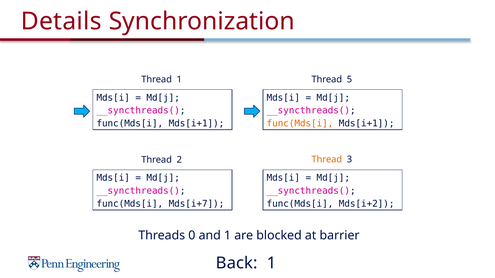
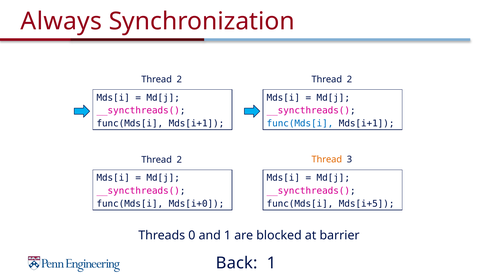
Details: Details -> Always
1 at (179, 80): 1 -> 2
5 at (349, 80): 5 -> 2
func(Mds[i at (300, 124) colour: orange -> blue
Mds[i+7: Mds[i+7 -> Mds[i+0
Mds[i+2: Mds[i+2 -> Mds[i+5
